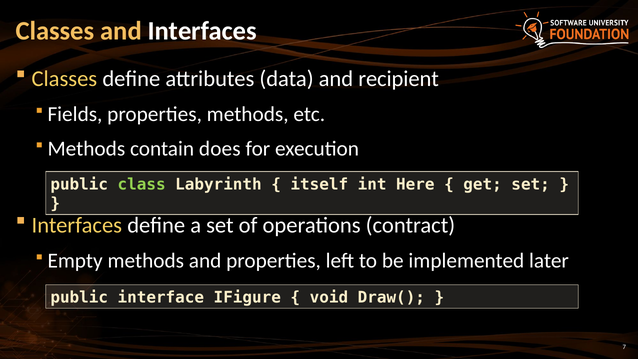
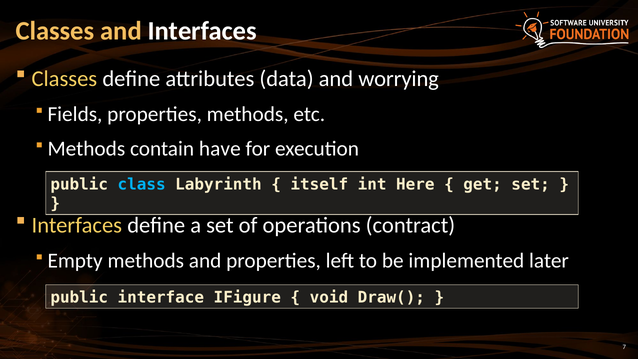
recipient: recipient -> worrying
does: does -> have
class colour: light green -> light blue
